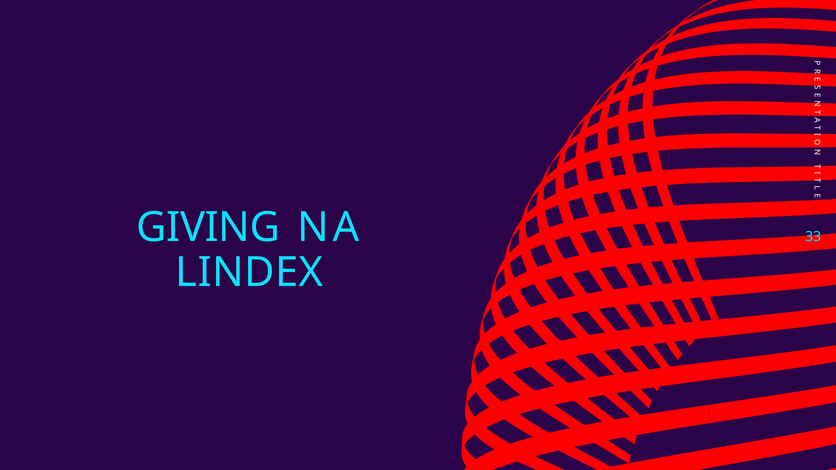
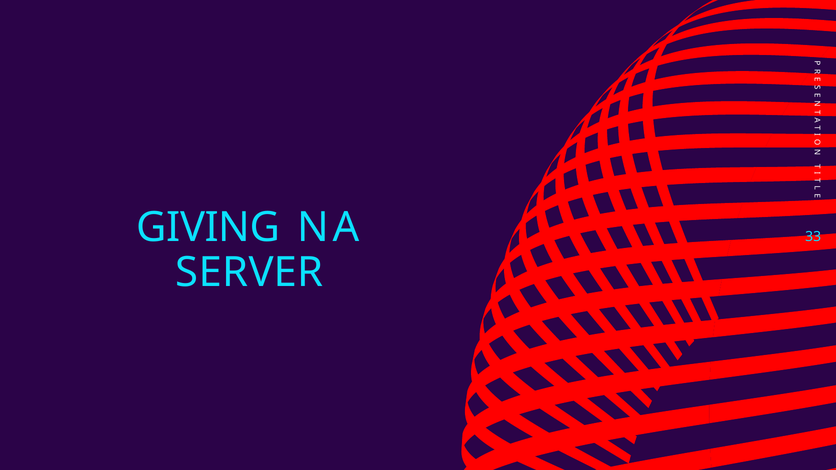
LINDEX: LINDEX -> SERVER
